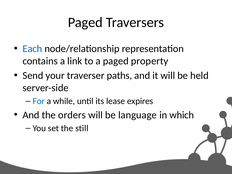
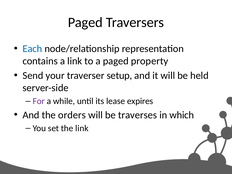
paths: paths -> setup
For colour: blue -> purple
language: language -> traverses
the still: still -> link
